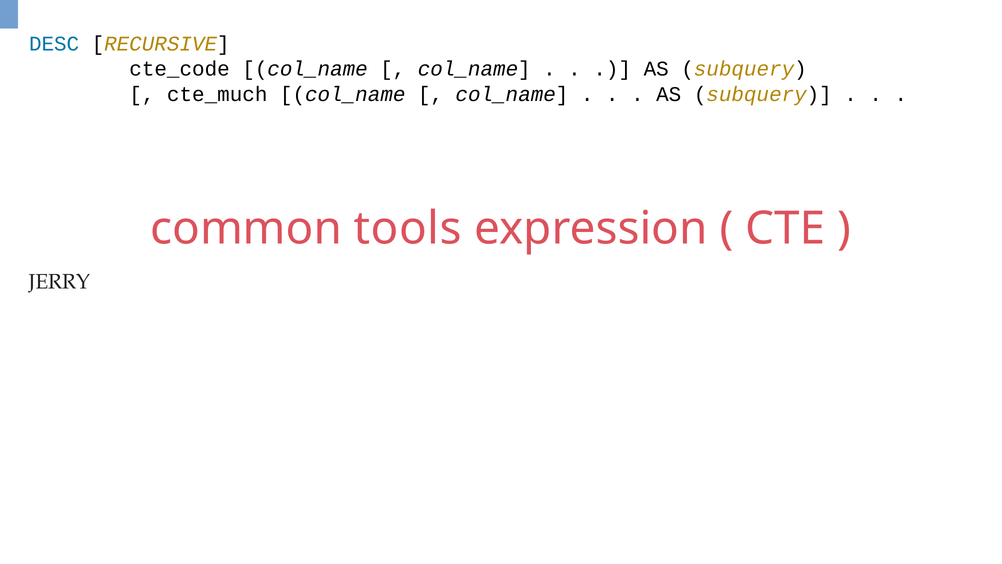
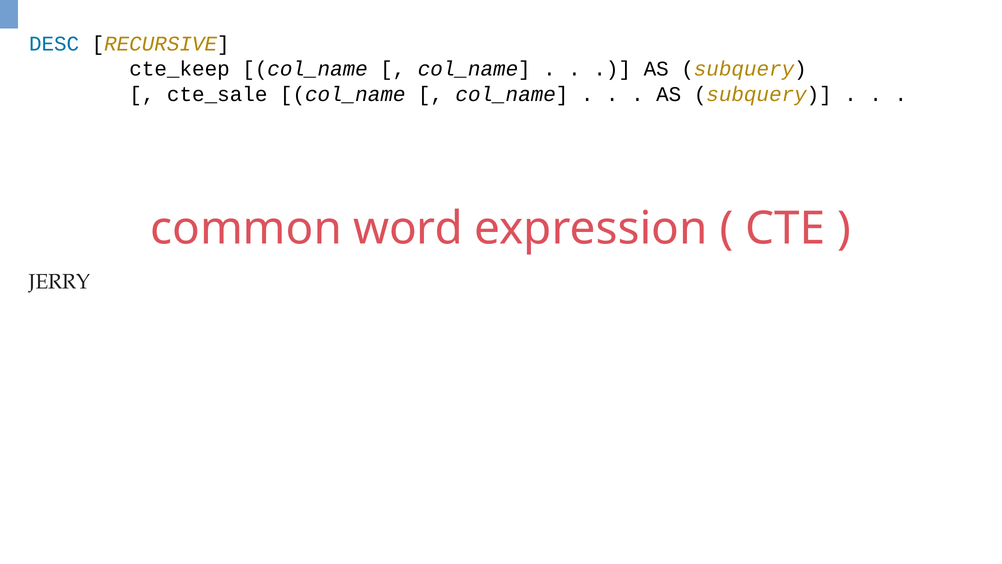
cte_code: cte_code -> cte_keep
cte_much: cte_much -> cte_sale
tools: tools -> word
